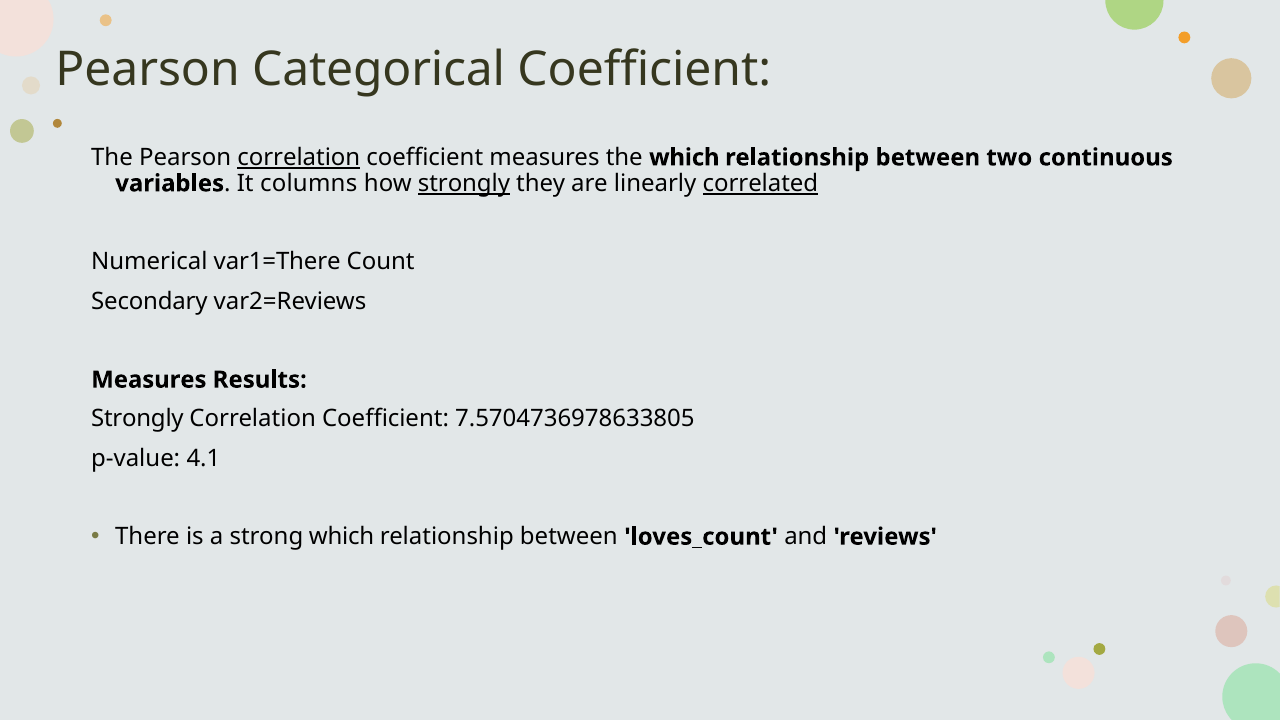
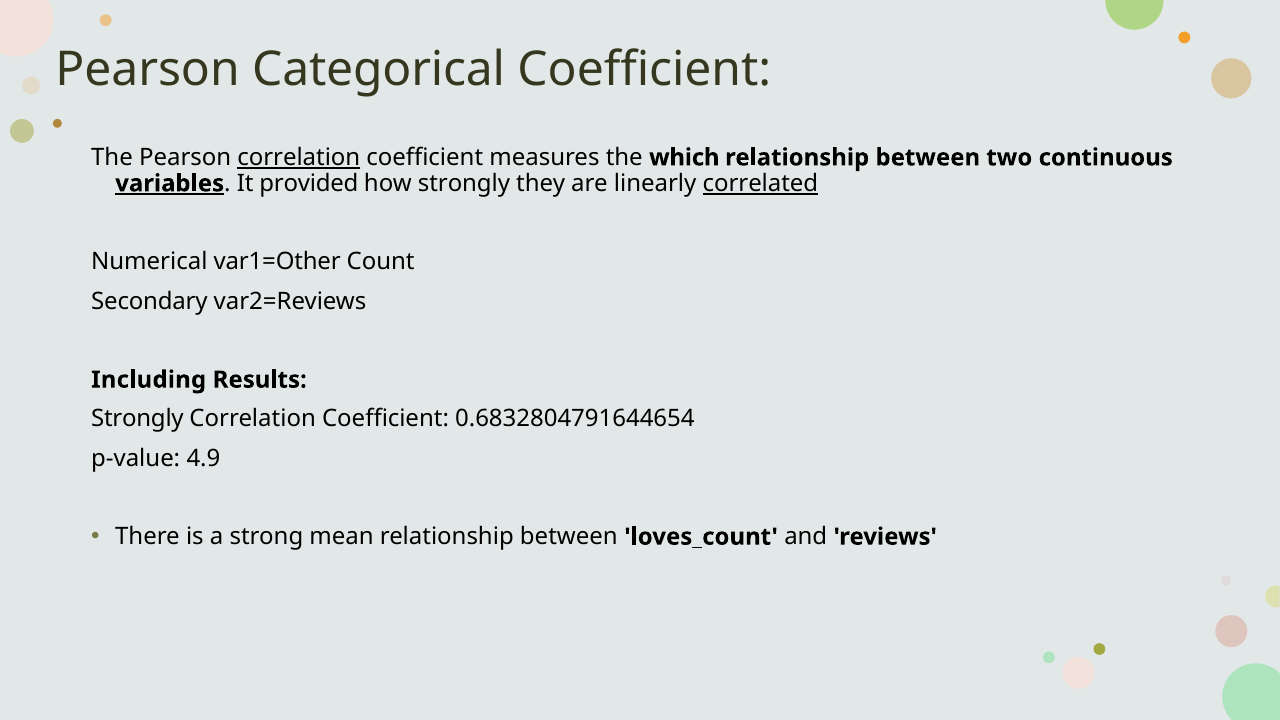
variables underline: none -> present
columns: columns -> provided
strongly at (464, 183) underline: present -> none
var1=There: var1=There -> var1=Other
Measures at (149, 380): Measures -> Including
7.5704736978633805: 7.5704736978633805 -> 0.6832804791644654
4.1: 4.1 -> 4.9
strong which: which -> mean
